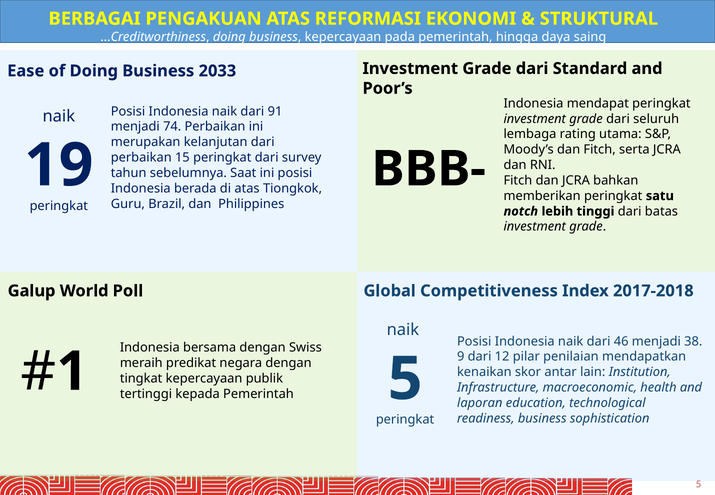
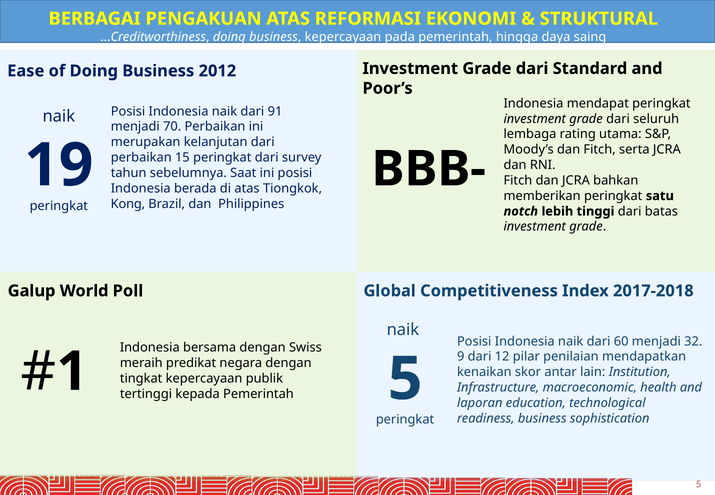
2033: 2033 -> 2012
74: 74 -> 70
Guru: Guru -> Kong
46: 46 -> 60
38: 38 -> 32
